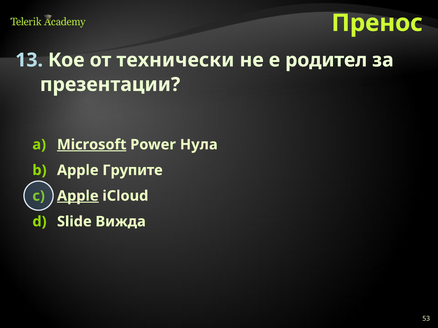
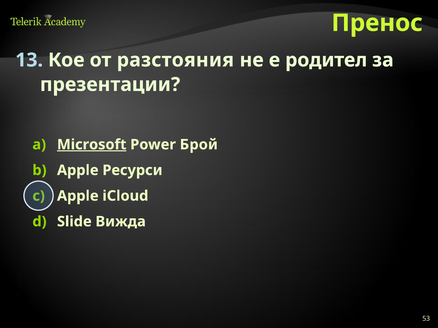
технически: технически -> разстояния
Нула: Нула -> Брой
Групите: Групите -> Ресурси
Apple at (78, 196) underline: present -> none
